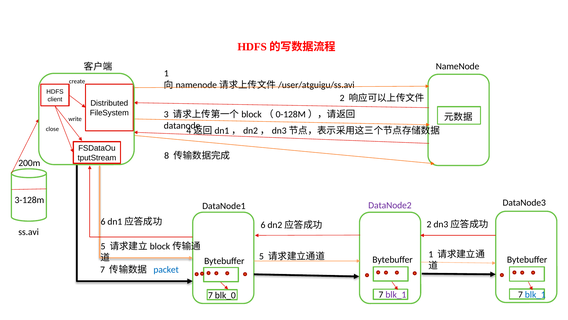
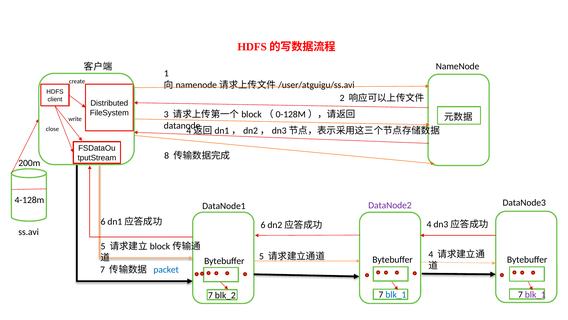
3-128m: 3-128m -> 4-128m
2 at (429, 224): 2 -> 4
1 at (431, 254): 1 -> 4
blk_0: blk_0 -> blk_2
blk_1 at (396, 294) colour: purple -> blue
blk_1 at (535, 294) colour: blue -> purple
